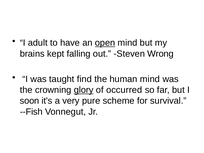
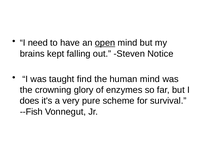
adult: adult -> need
Wrong: Wrong -> Notice
glory underline: present -> none
occurred: occurred -> enzymes
soon: soon -> does
